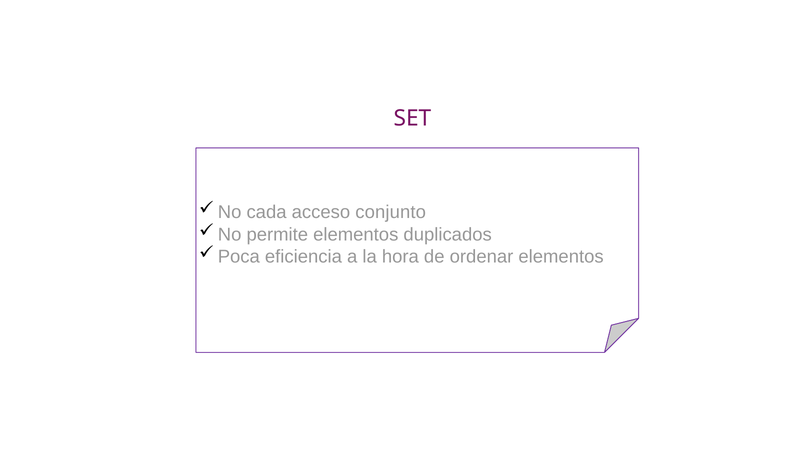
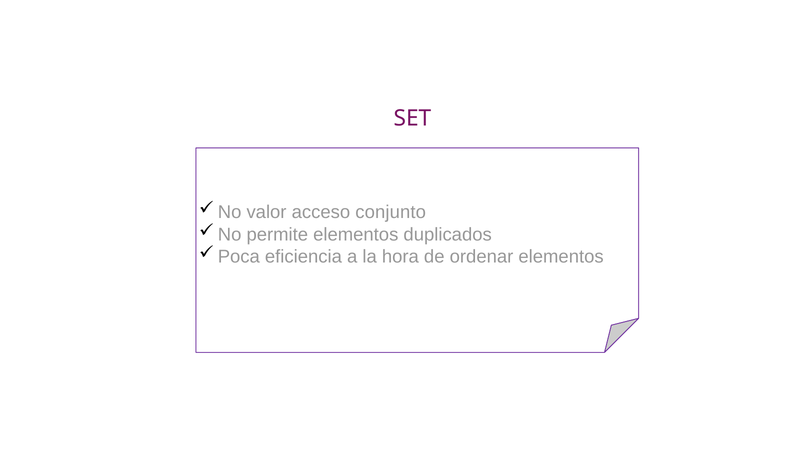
cada: cada -> valor
